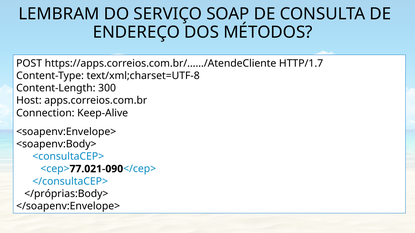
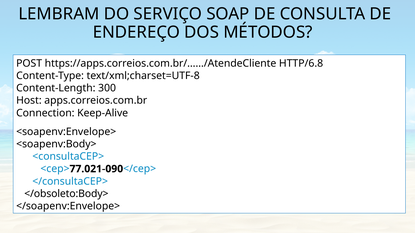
HTTP/1.7: HTTP/1.7 -> HTTP/6.8
</próprias:Body>: </próprias:Body> -> </obsoleto:Body>
